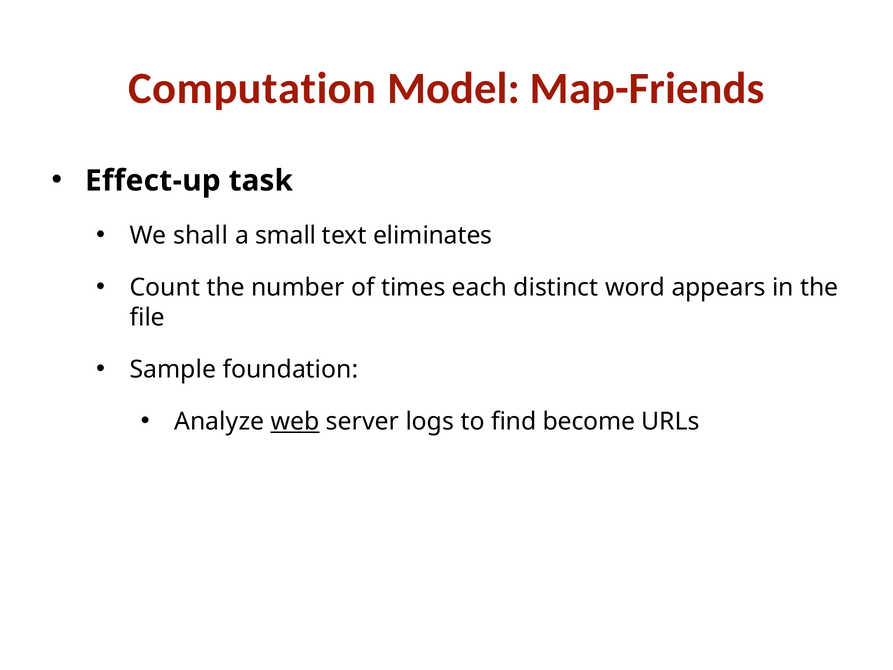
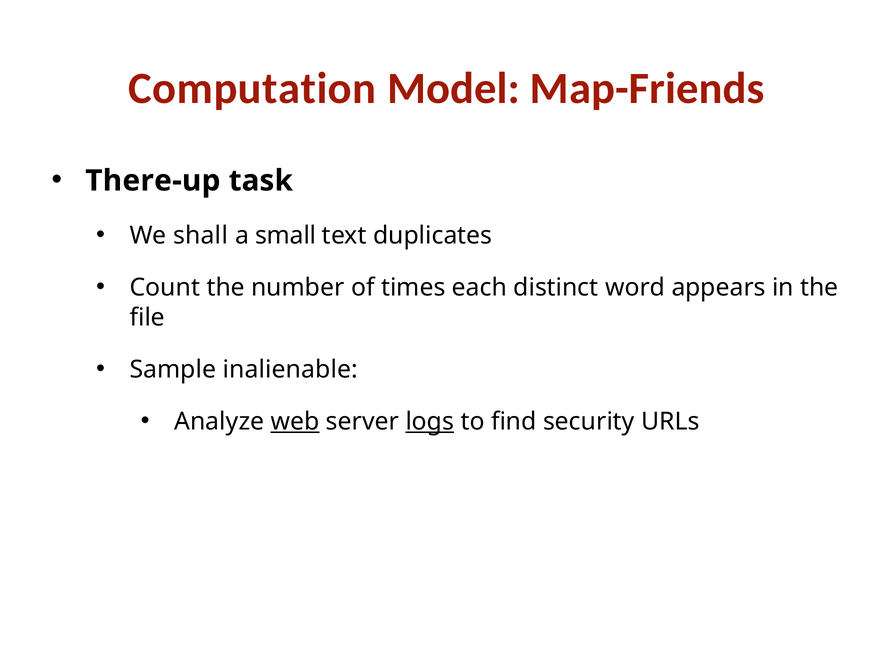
Effect-up: Effect-up -> There-up
eliminates: eliminates -> duplicates
foundation: foundation -> inalienable
logs underline: none -> present
become: become -> security
